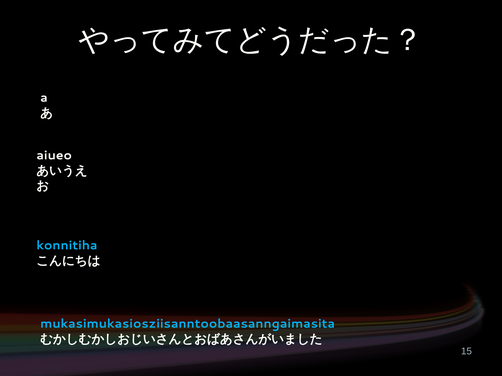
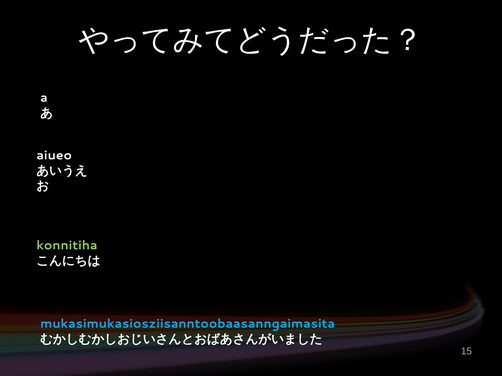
konnitiha colour: light blue -> light green
